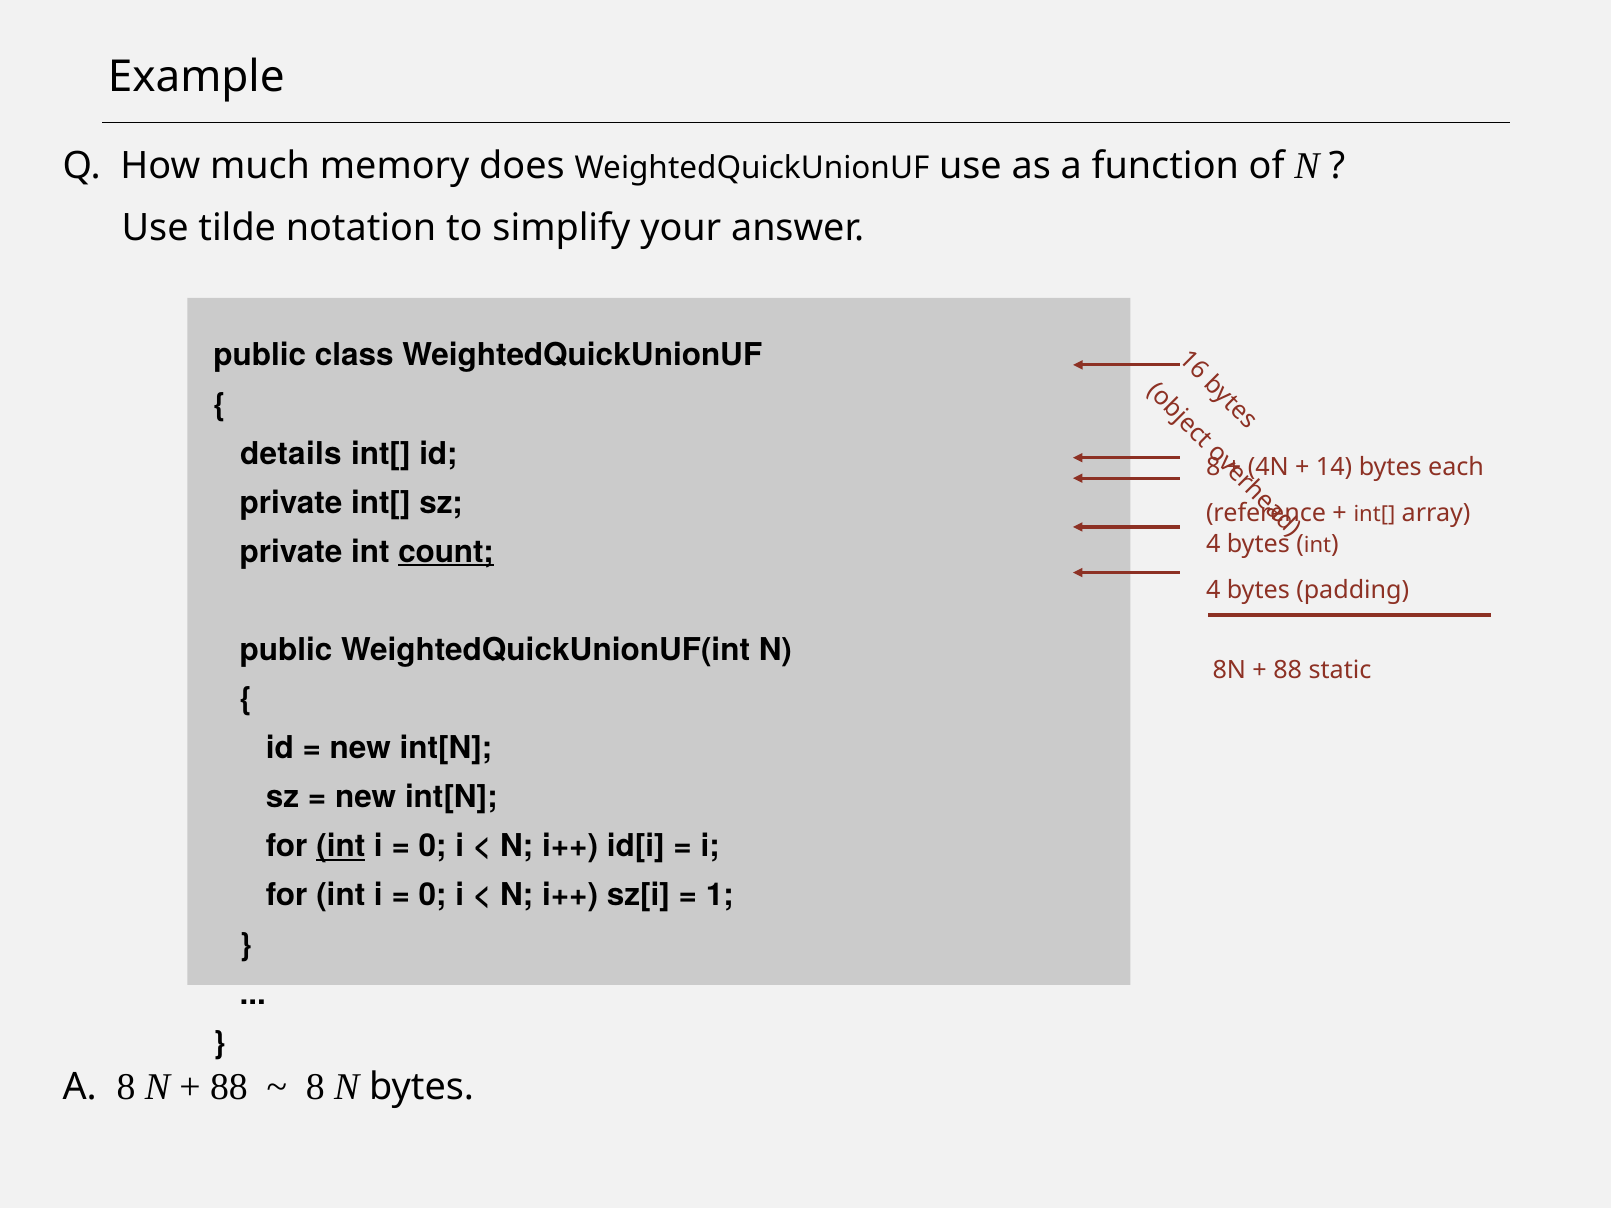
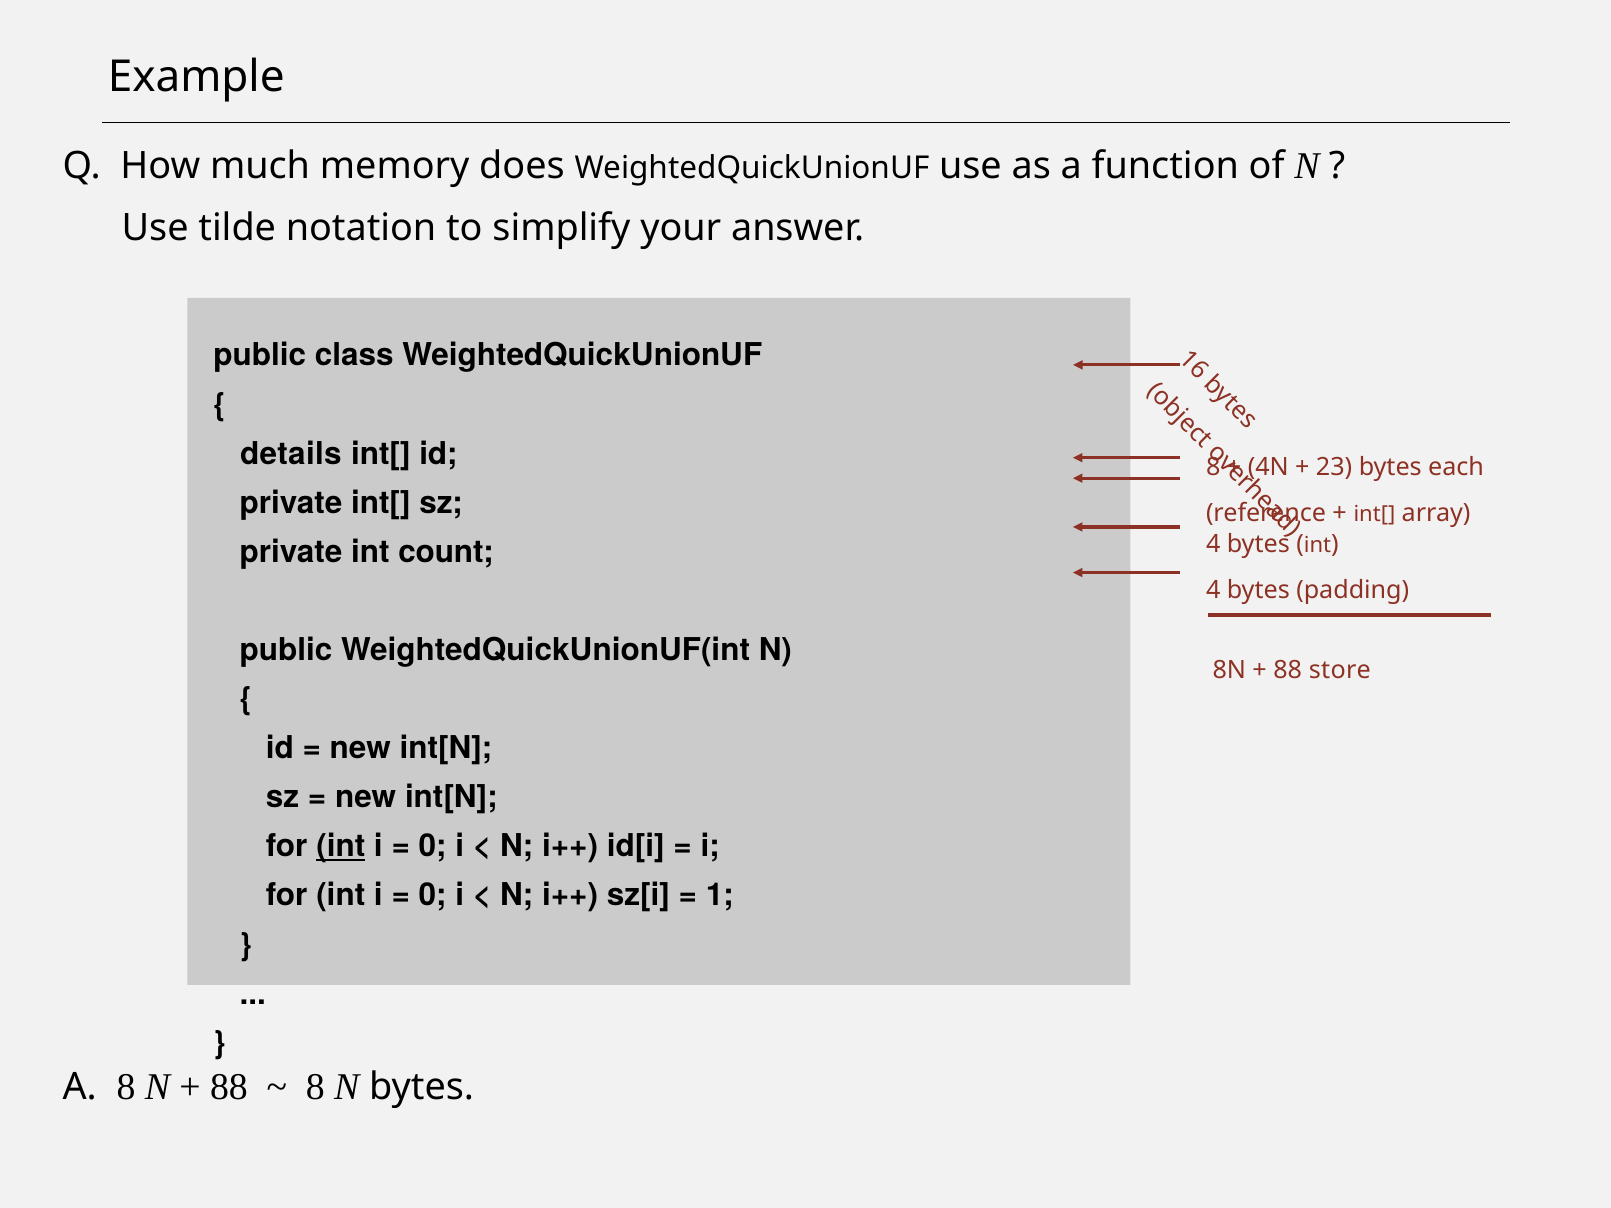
14: 14 -> 23
count underline: present -> none
static: static -> store
